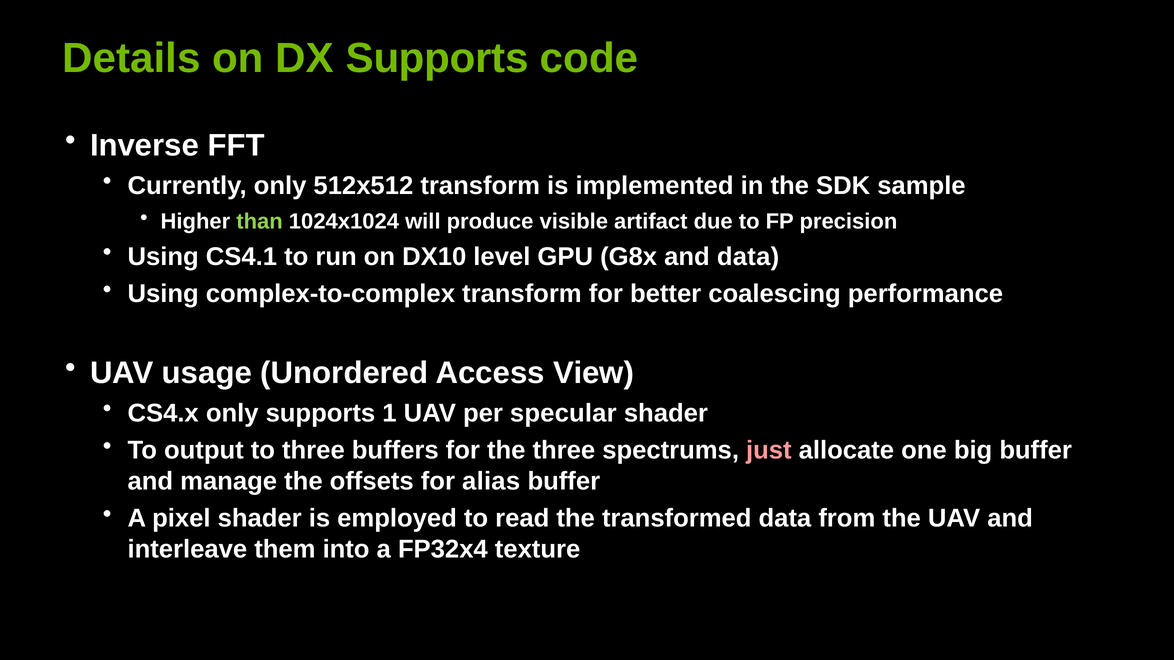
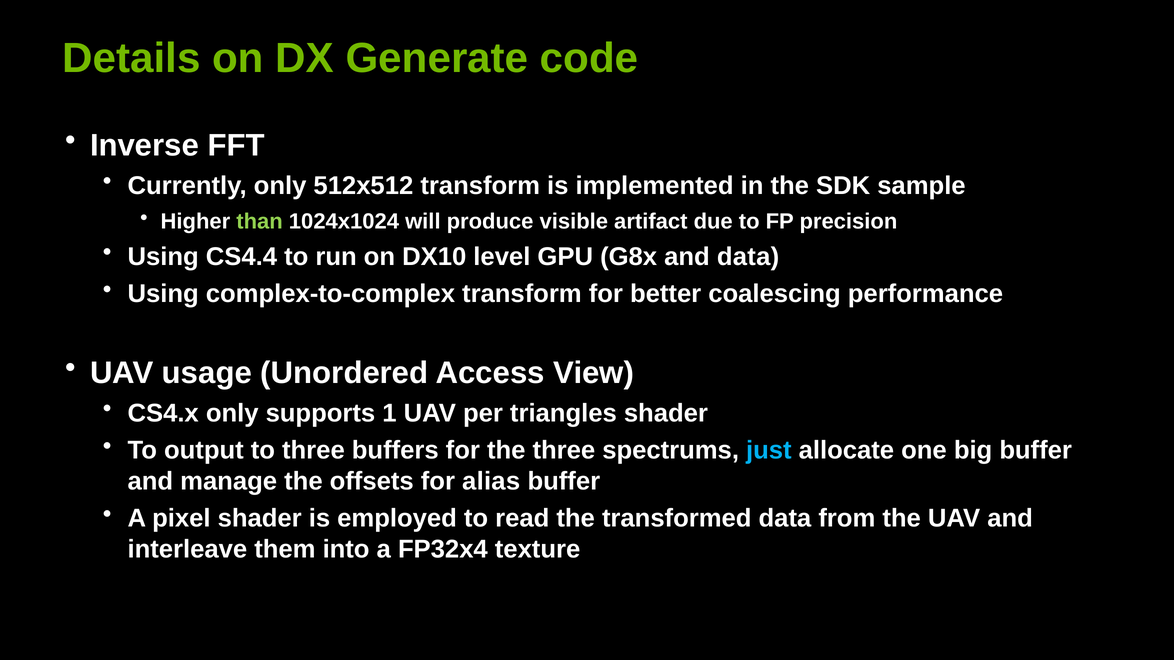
DX Supports: Supports -> Generate
CS4.1: CS4.1 -> CS4.4
specular: specular -> triangles
just colour: pink -> light blue
